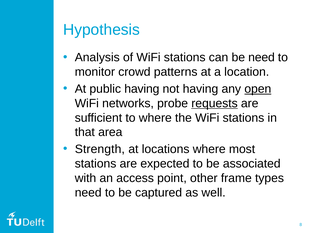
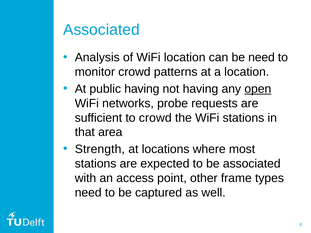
Hypothesis at (102, 30): Hypothesis -> Associated
of WiFi stations: stations -> location
requests underline: present -> none
to where: where -> crowd
